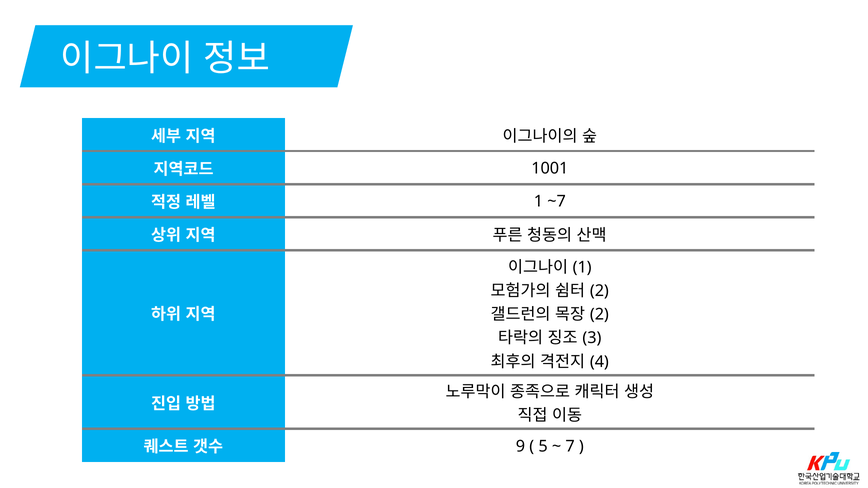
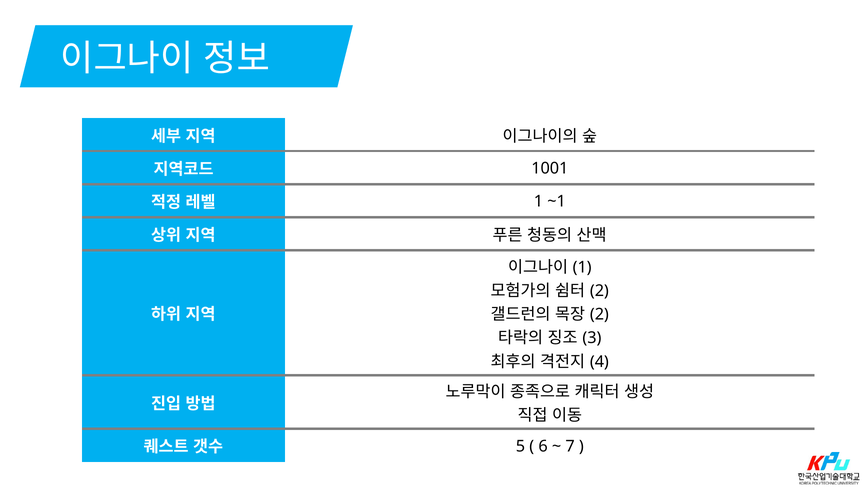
~7: ~7 -> ~1
9: 9 -> 5
5: 5 -> 6
